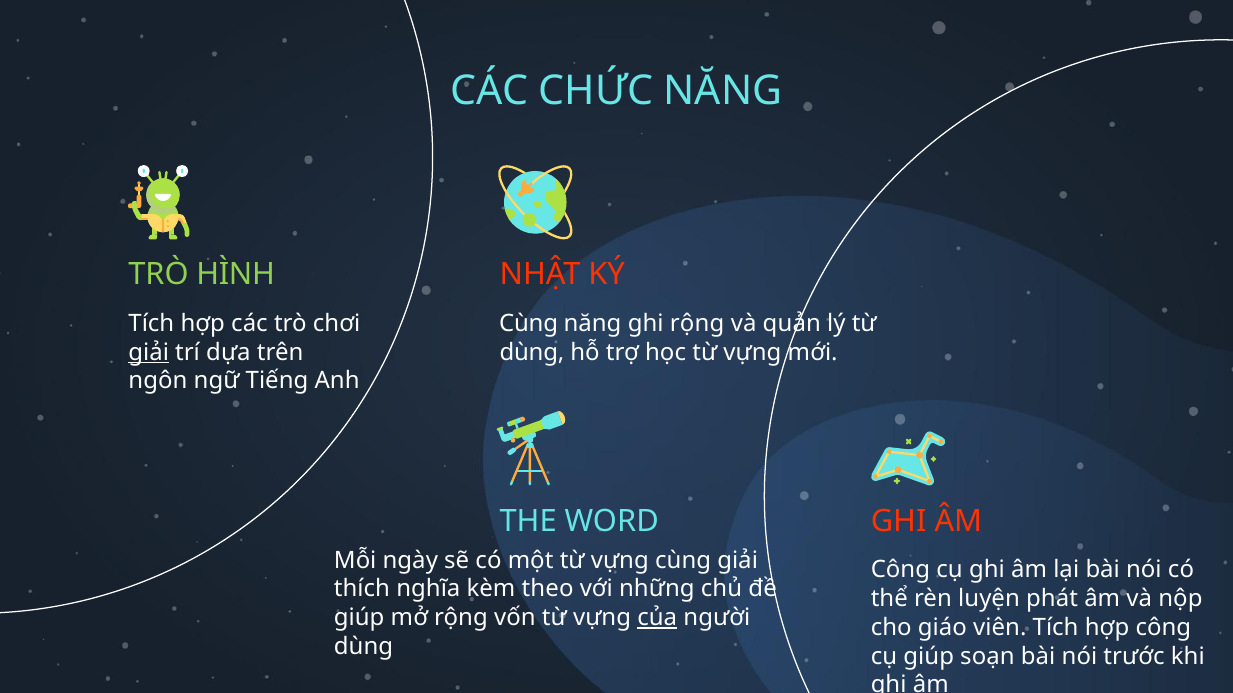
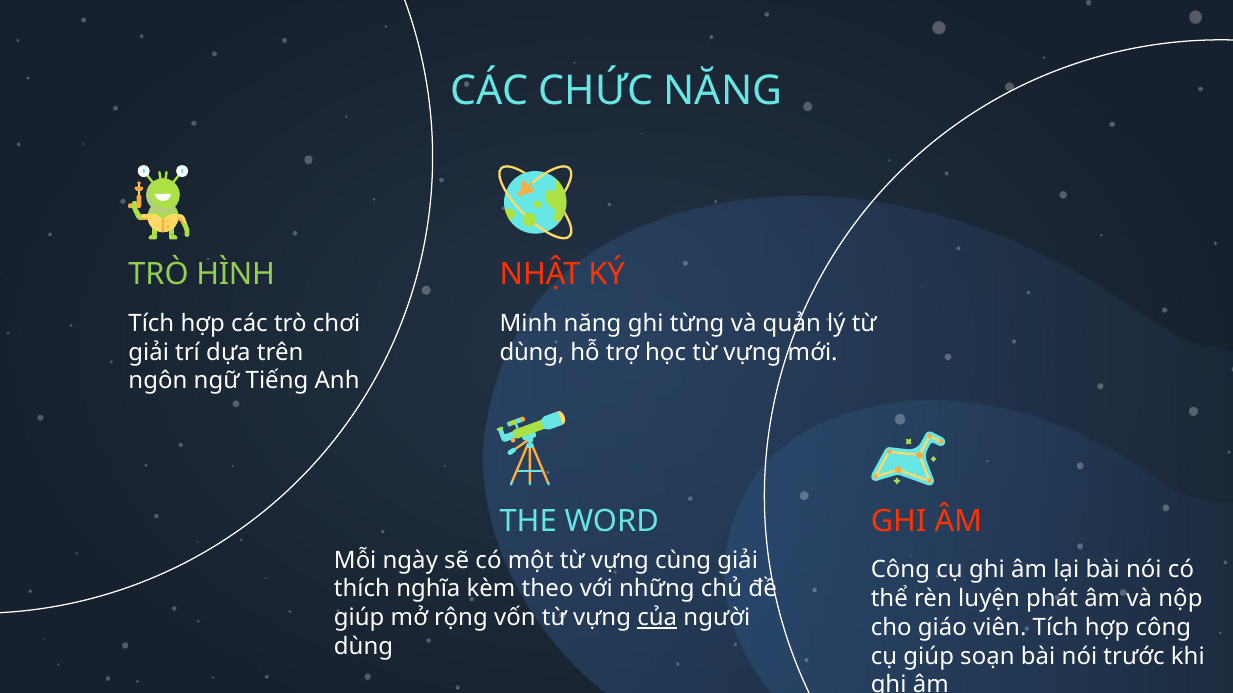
Cùng at (529, 324): Cùng -> Minh
ghi rộng: rộng -> từng
giải at (149, 353) underline: present -> none
